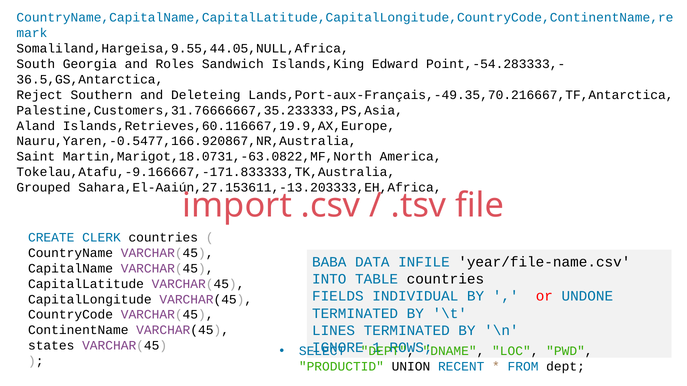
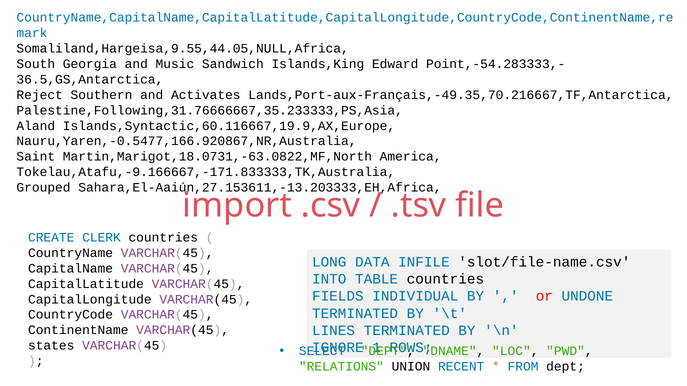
Roles: Roles -> Music
Deleteing: Deleteing -> Activates
Palestine,Customers,31.76666667,35.233333,PS,Asia: Palestine,Customers,31.76666667,35.233333,PS,Asia -> Palestine,Following,31.76666667,35.233333,PS,Asia
Islands,Retrieves,60.116667,19.9,AX,Europe: Islands,Retrieves,60.116667,19.9,AX,Europe -> Islands,Syntactic,60.116667,19.9,AX,Europe
BABA: BABA -> LONG
year/file-name.csv: year/file-name.csv -> slot/file-name.csv
PRODUCTID: PRODUCTID -> RELATIONS
